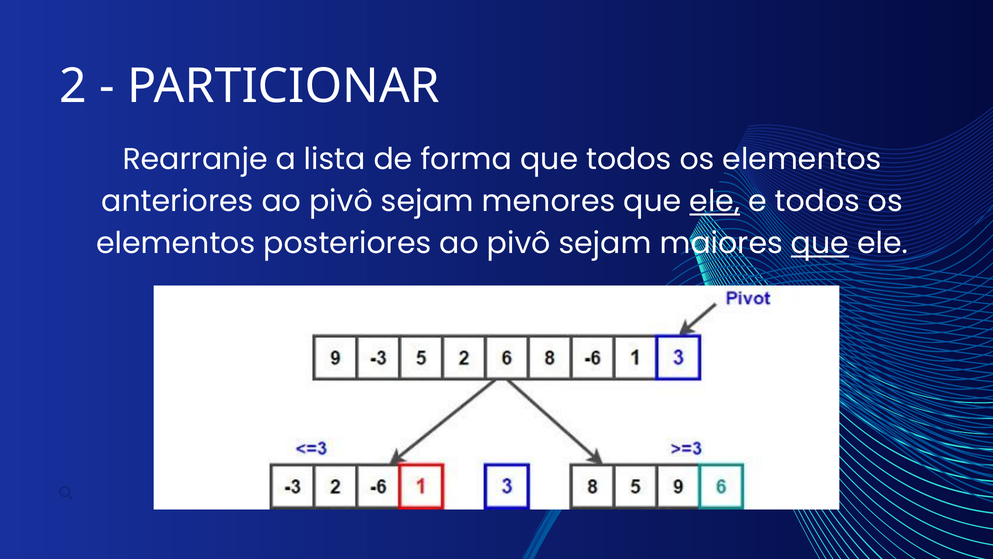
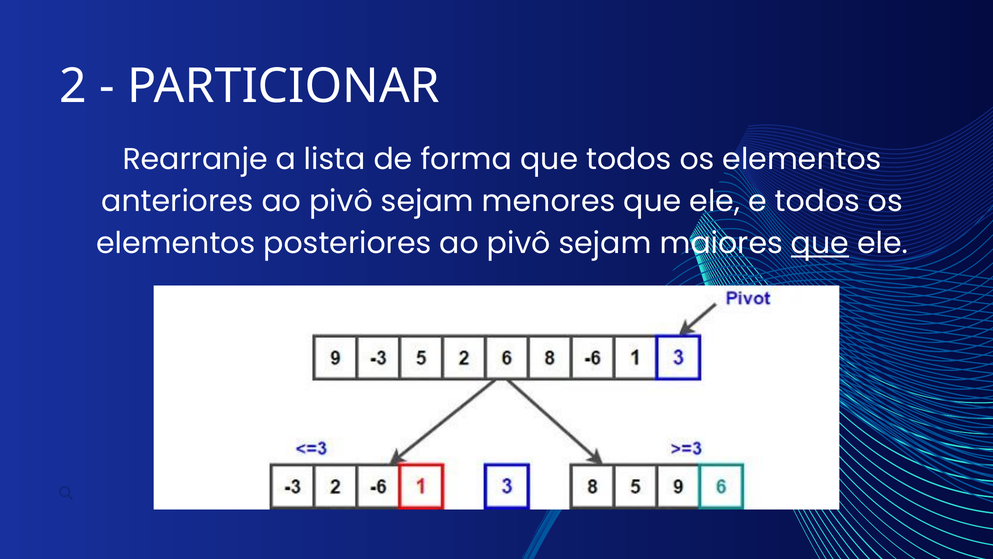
ele at (715, 201) underline: present -> none
